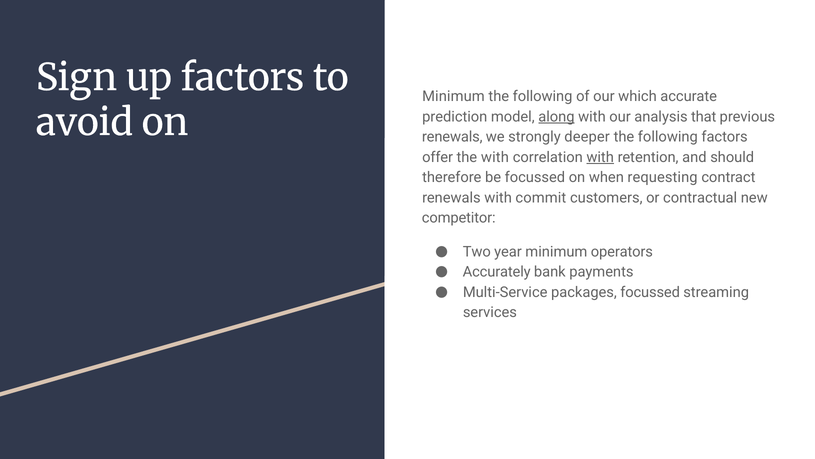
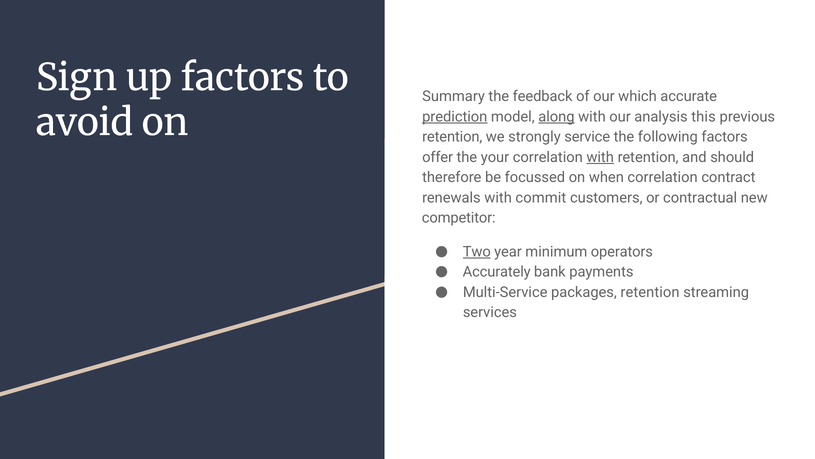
Minimum at (453, 96): Minimum -> Summary
following at (543, 96): following -> feedback
prediction underline: none -> present
that: that -> this
renewals at (452, 137): renewals -> retention
deeper: deeper -> service
the with: with -> your
when requesting: requesting -> correlation
Two underline: none -> present
packages focussed: focussed -> retention
